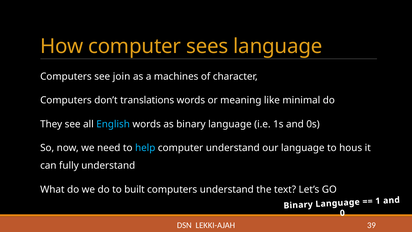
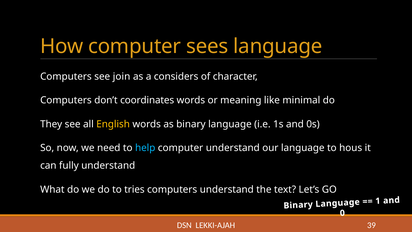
machines: machines -> considers
translations: translations -> coordinates
English colour: light blue -> yellow
built: built -> tries
